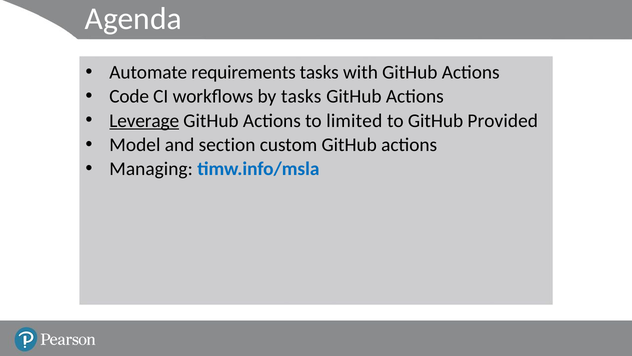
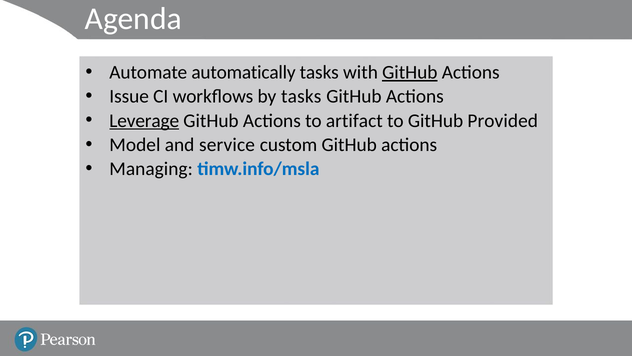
requirements: requirements -> automatically
GitHub at (410, 72) underline: none -> present
Code: Code -> Issue
limited: limited -> artifact
section: section -> service
